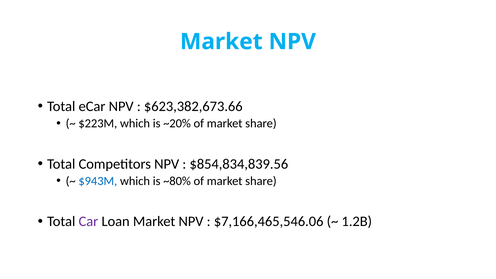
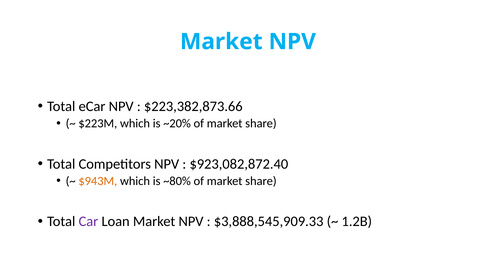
$623,382,673.66: $623,382,673.66 -> $223,382,873.66
$854,834,839.56: $854,834,839.56 -> $923,082,872.40
$943M colour: blue -> orange
$7,166,465,546.06: $7,166,465,546.06 -> $3,888,545,909.33
